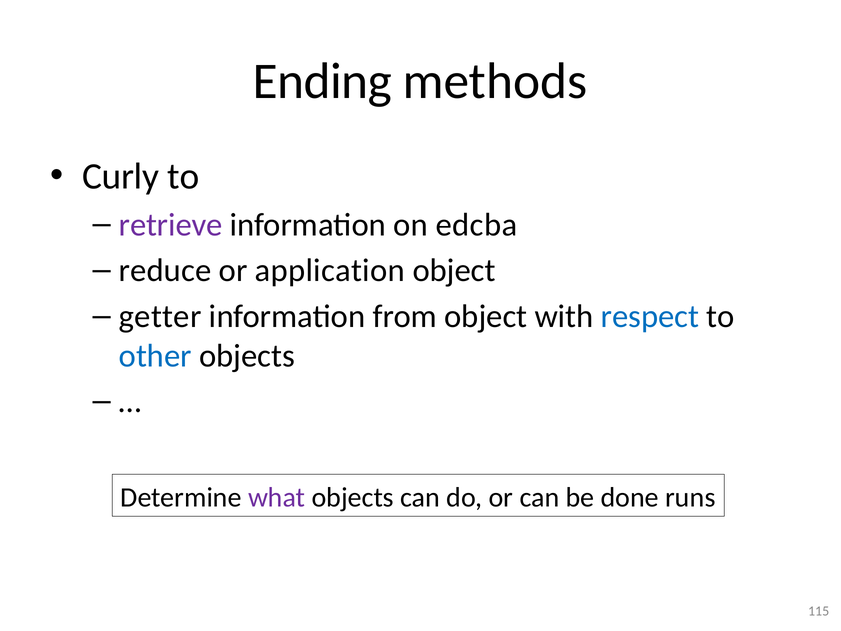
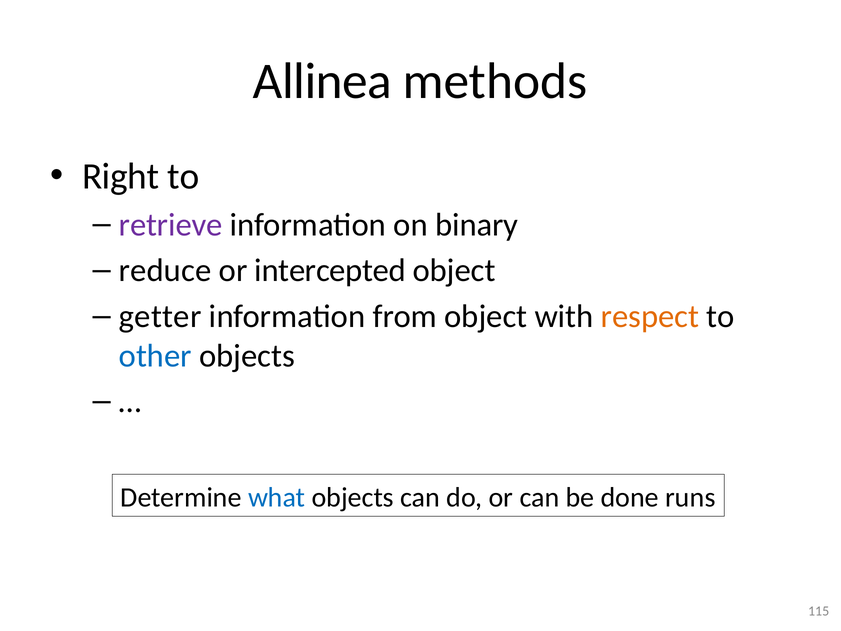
Ending: Ending -> Allinea
Curly: Curly -> Right
edcba: edcba -> binary
application: application -> intercepted
respect colour: blue -> orange
what colour: purple -> blue
